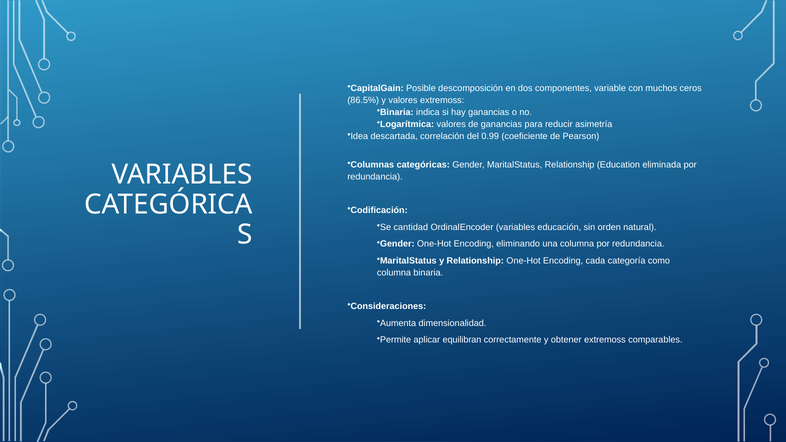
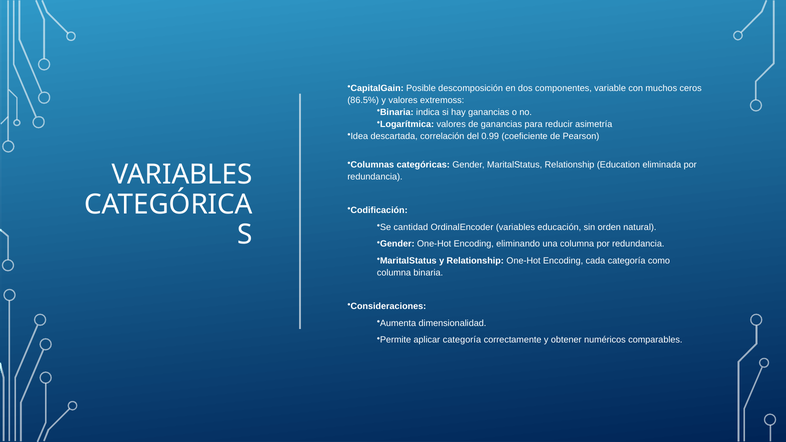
aplicar equilibran: equilibran -> categoría
obtener extremoss: extremoss -> numéricos
